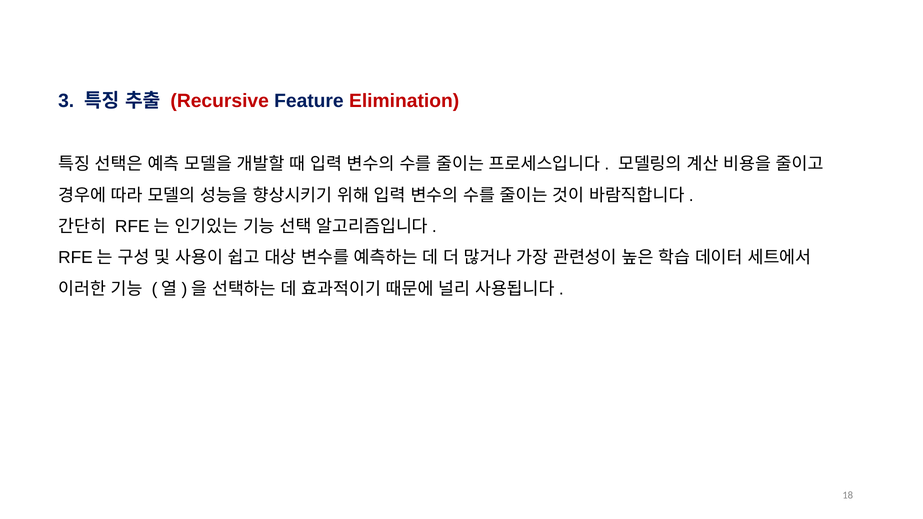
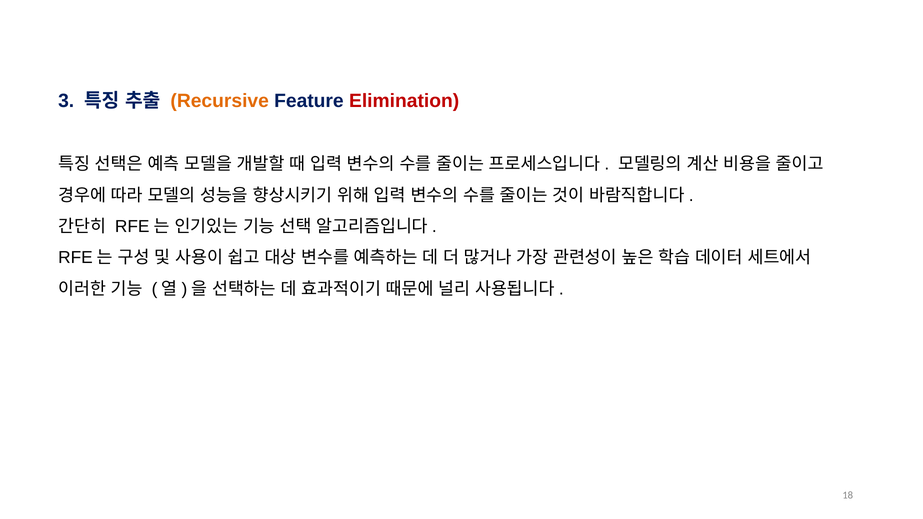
Recursive colour: red -> orange
